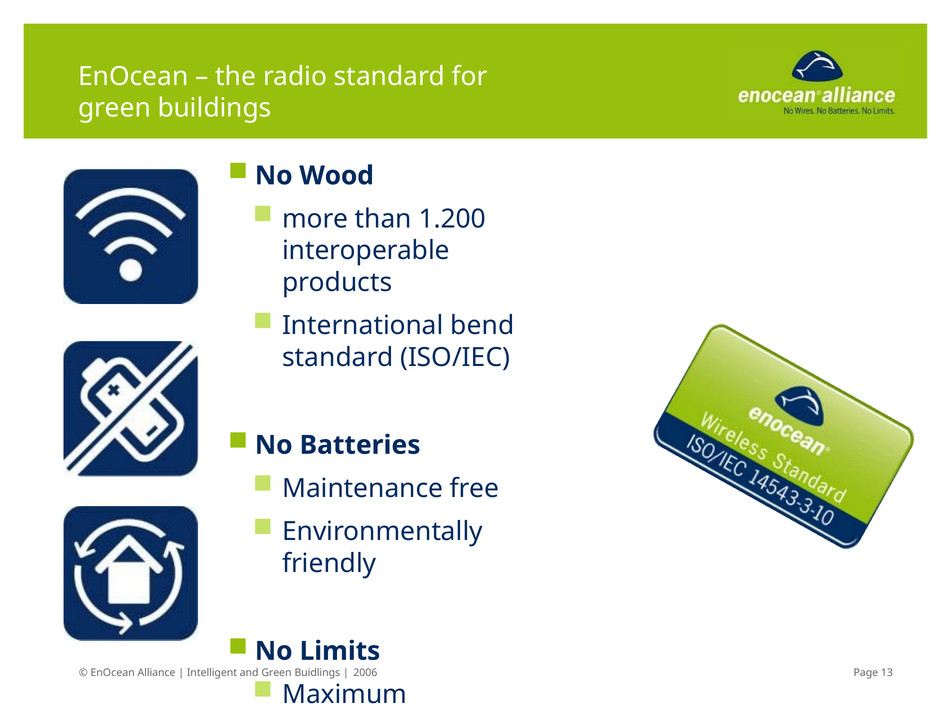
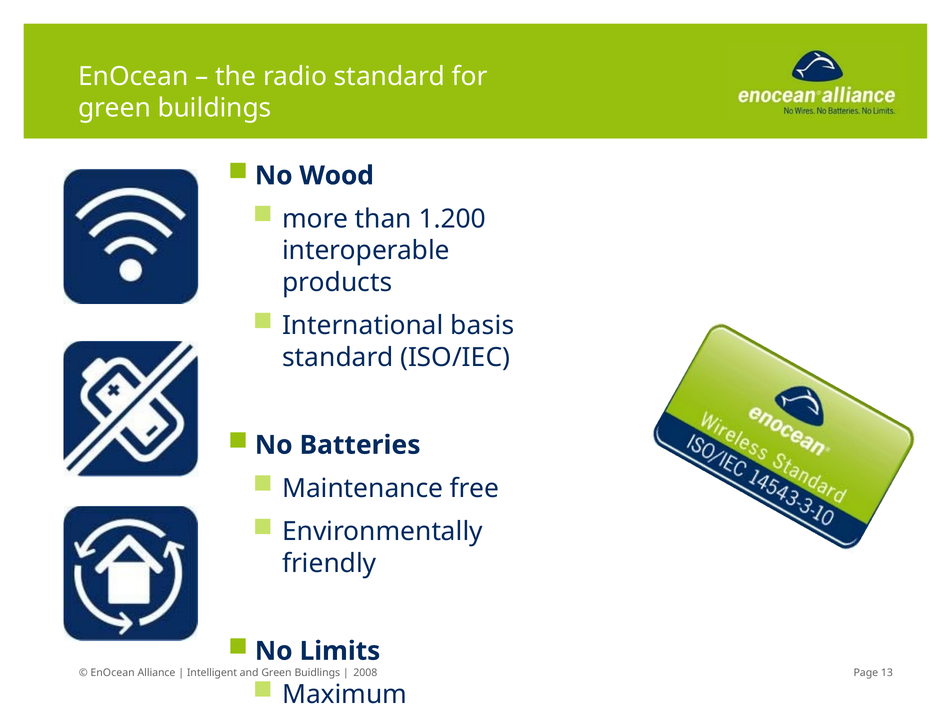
bend: bend -> basis
2006: 2006 -> 2008
